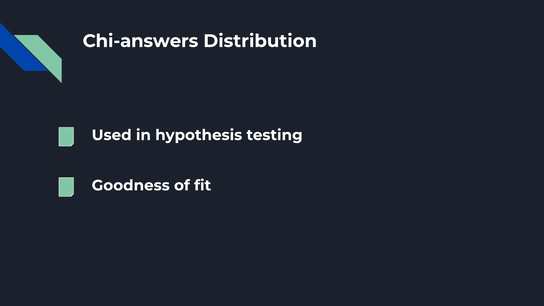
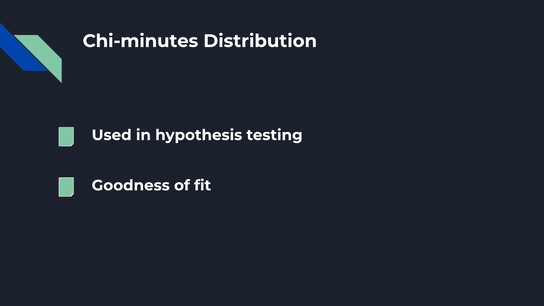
Chi-answers: Chi-answers -> Chi-minutes
